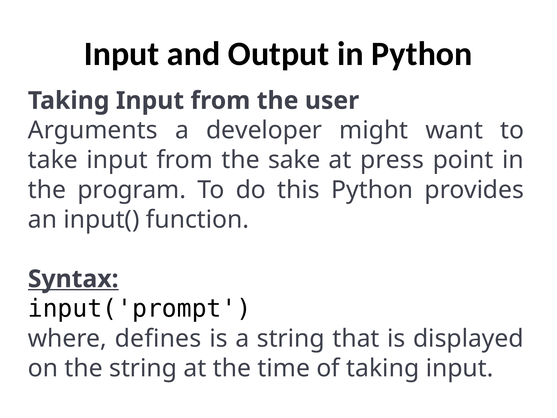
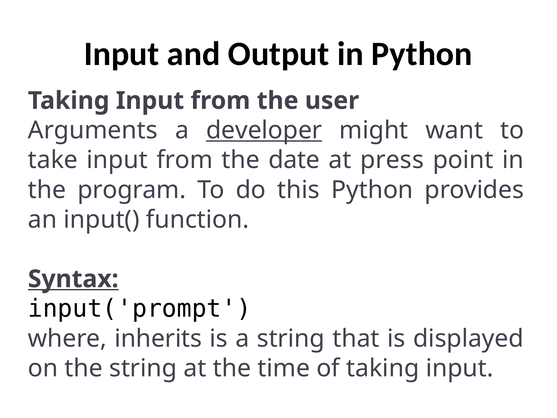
developer underline: none -> present
sake: sake -> date
defines: defines -> inherits
